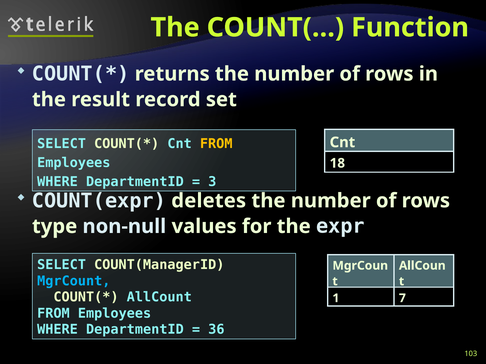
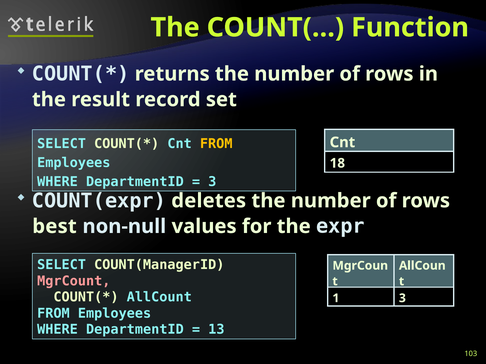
type: type -> best
MgrCount colour: light blue -> pink
1 7: 7 -> 3
36: 36 -> 13
